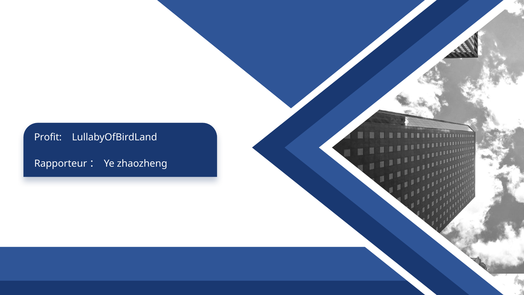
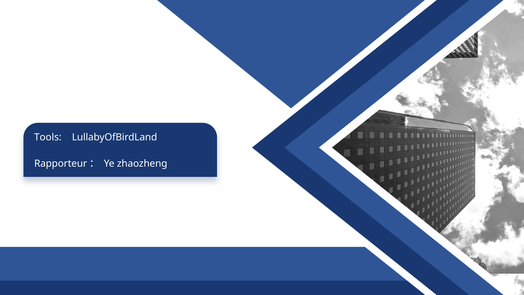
Profit: Profit -> Tools
